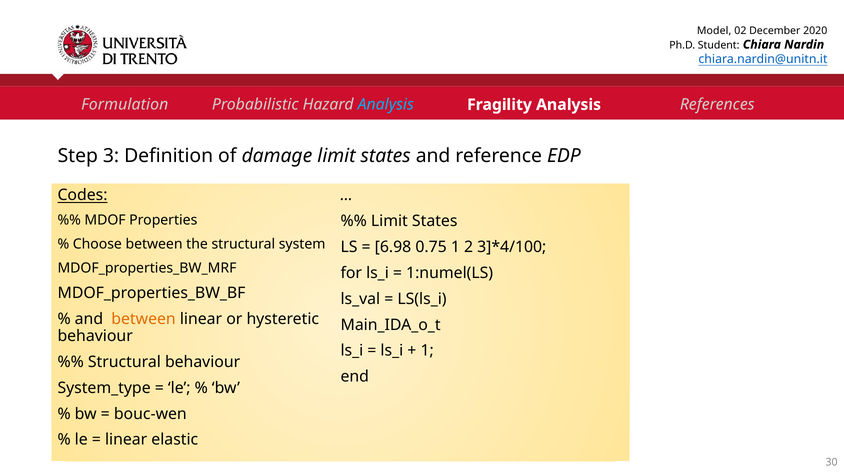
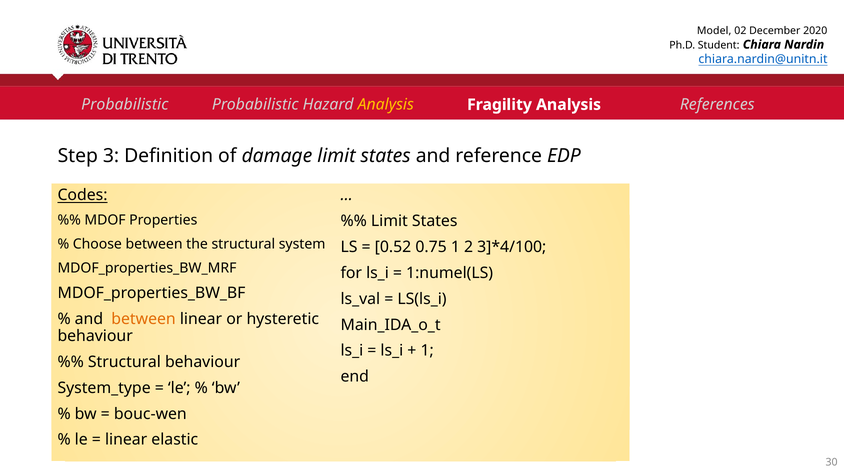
Formulation at (125, 105): Formulation -> Probabilistic
Analysis at (386, 105) colour: light blue -> yellow
6.98: 6.98 -> 0.52
